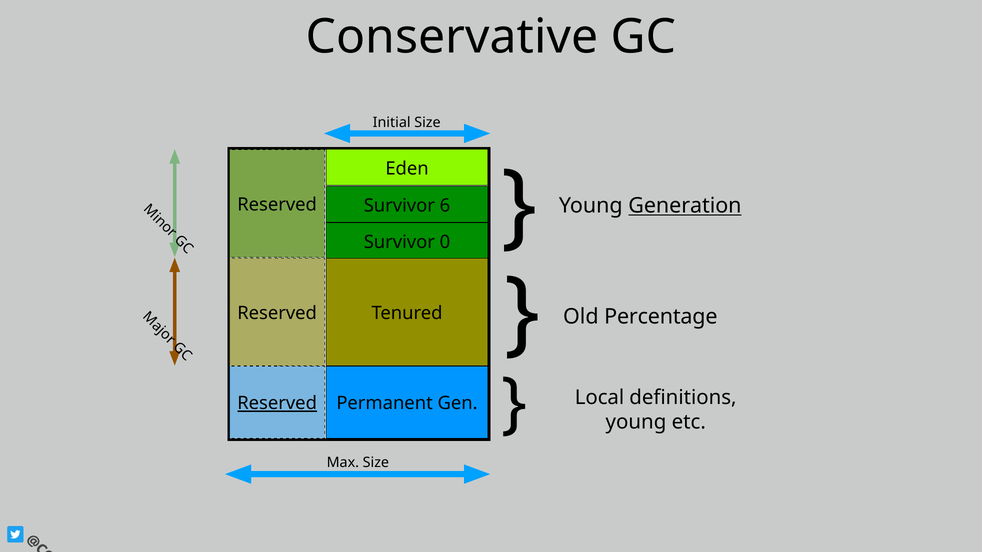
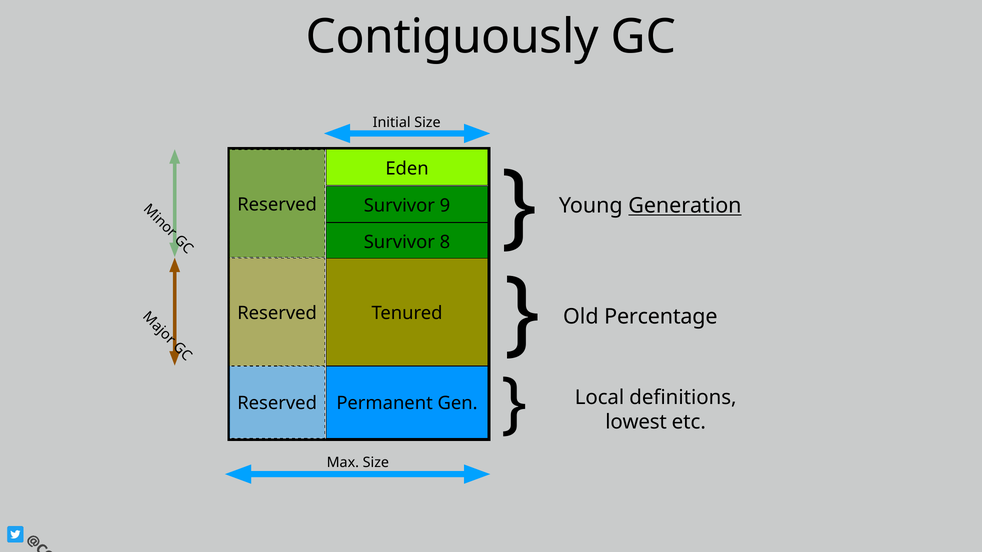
Conservative: Conservative -> Contiguously
6: 6 -> 9
0: 0 -> 8
Reserved at (277, 404) underline: present -> none
young at (636, 423): young -> lowest
